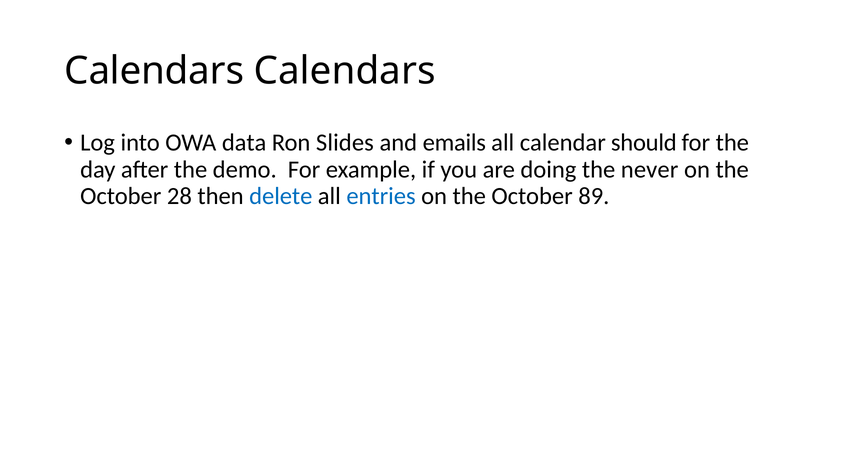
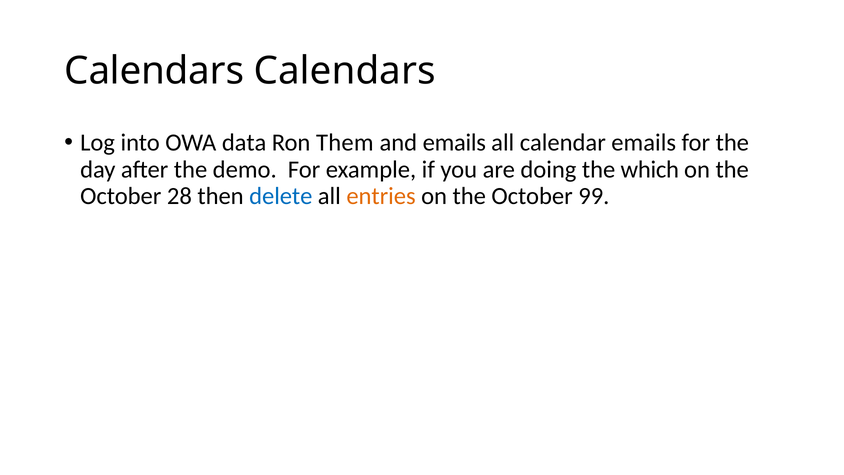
Slides: Slides -> Them
calendar should: should -> emails
never: never -> which
entries colour: blue -> orange
89: 89 -> 99
